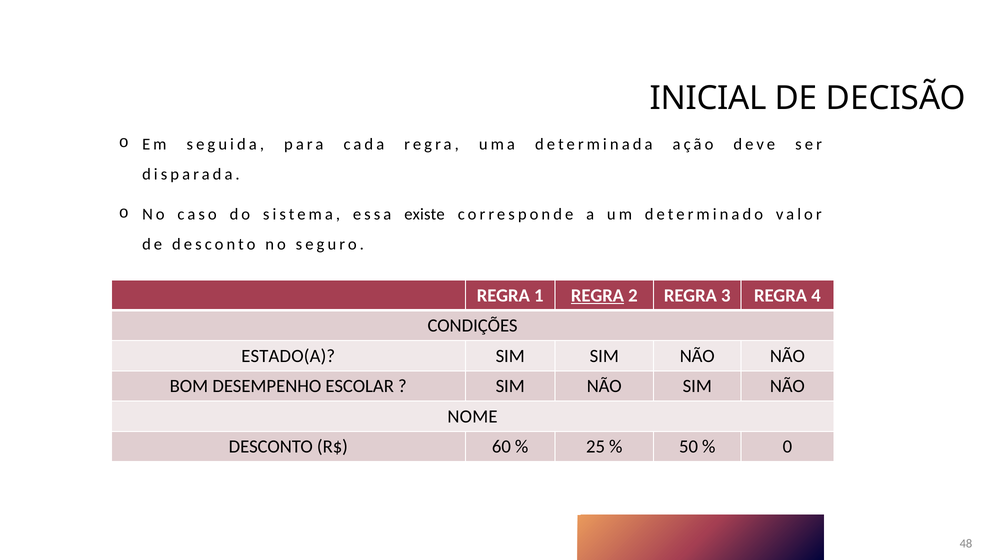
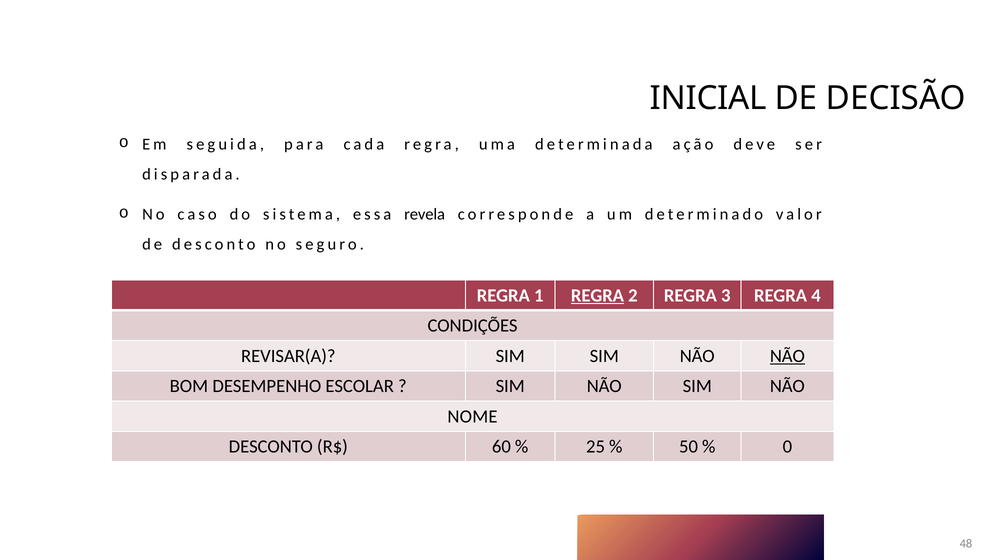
existe: existe -> revela
ESTADO(A: ESTADO(A -> REVISAR(A
NÃO at (787, 356) underline: none -> present
